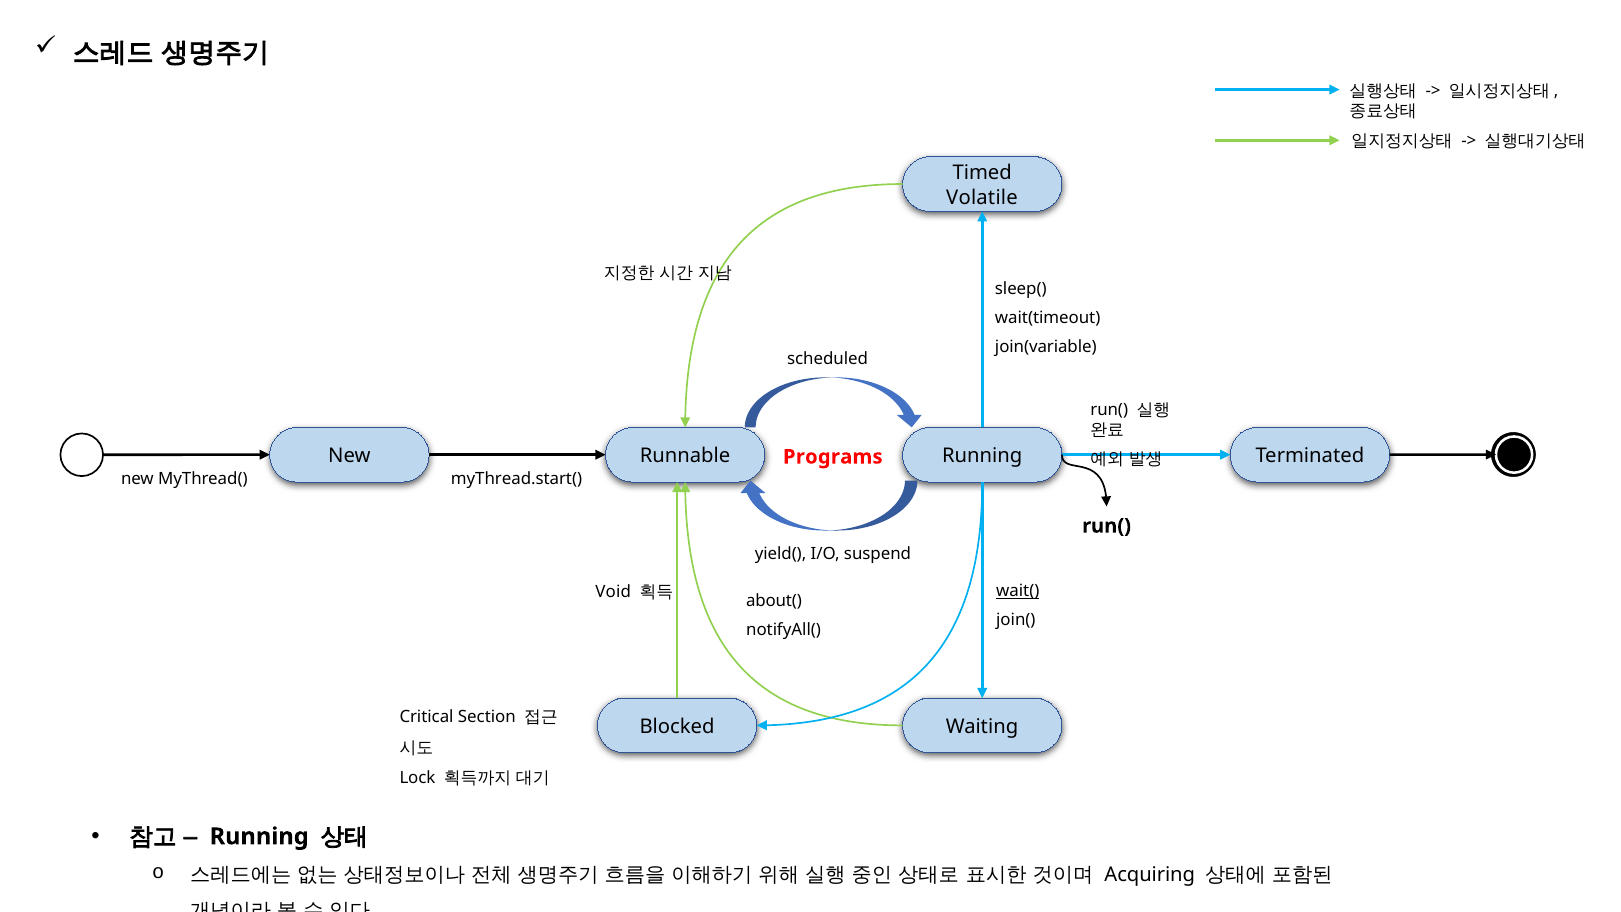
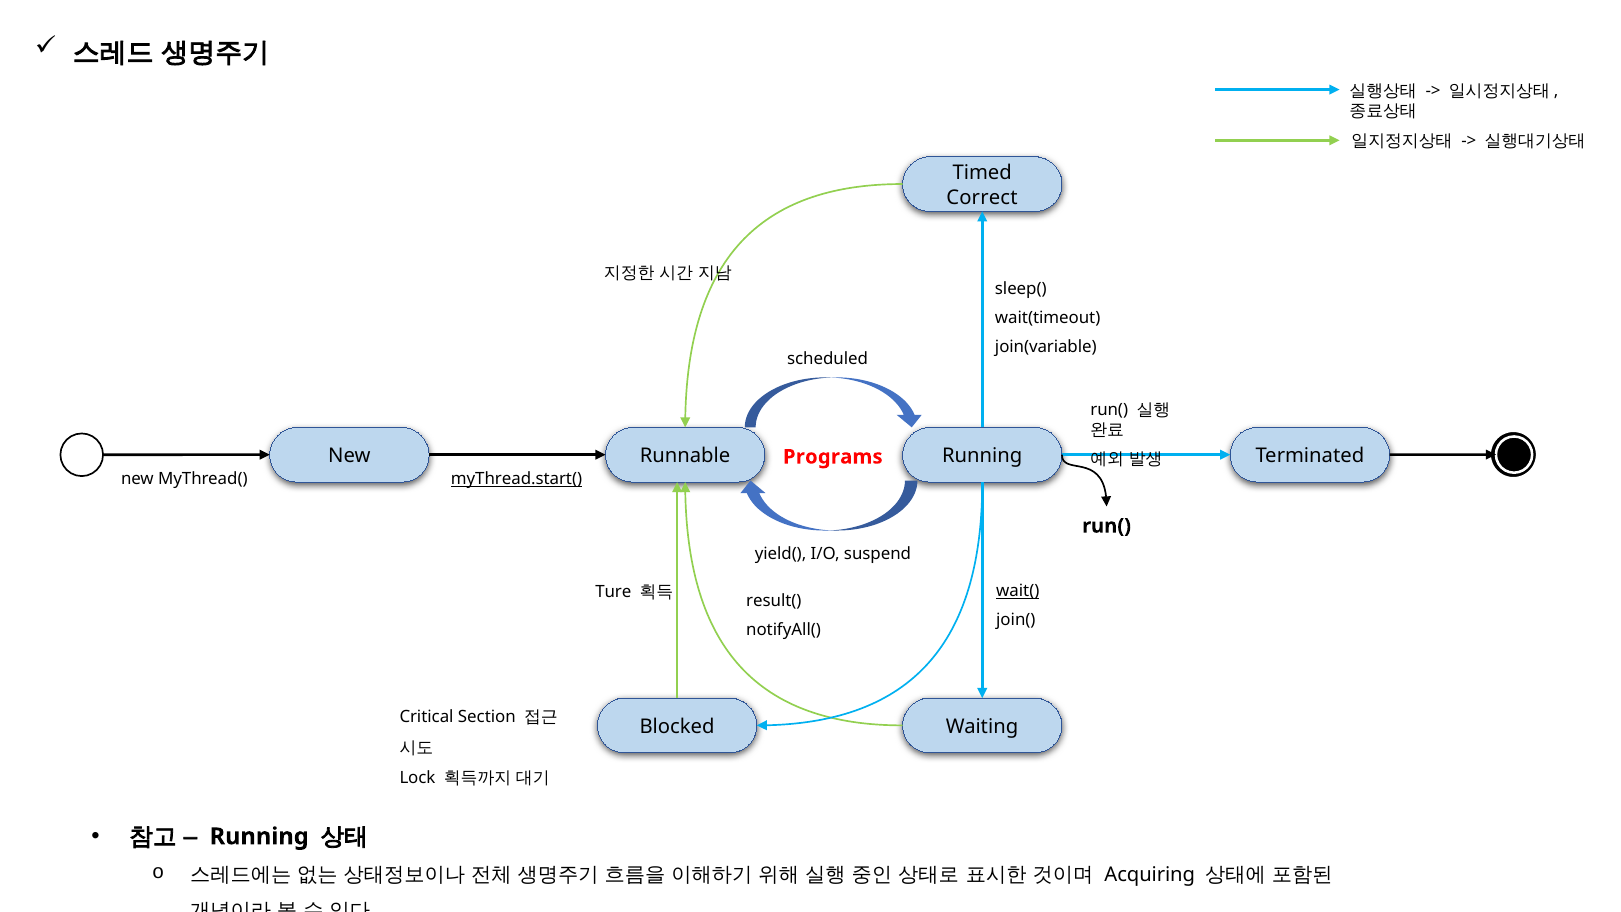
Volatile: Volatile -> Correct
myThread.start( underline: none -> present
Void: Void -> Ture
about(: about( -> result(
